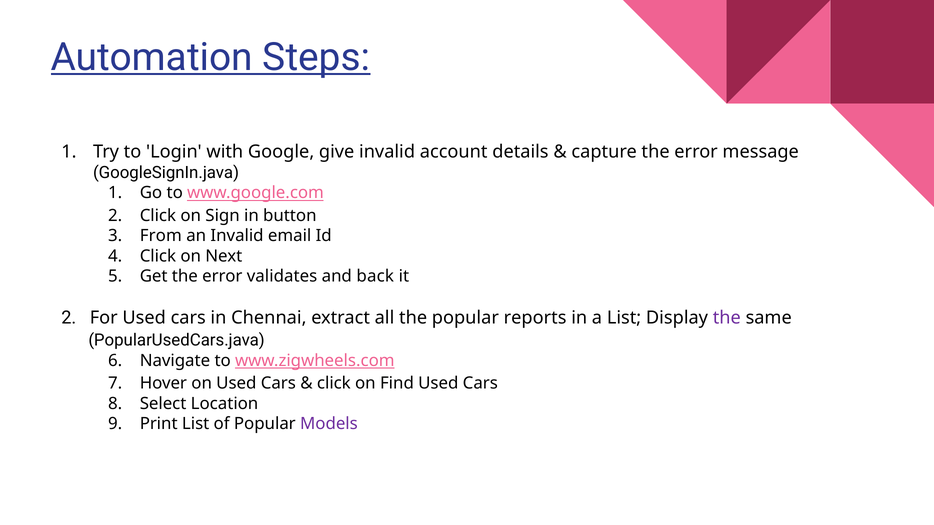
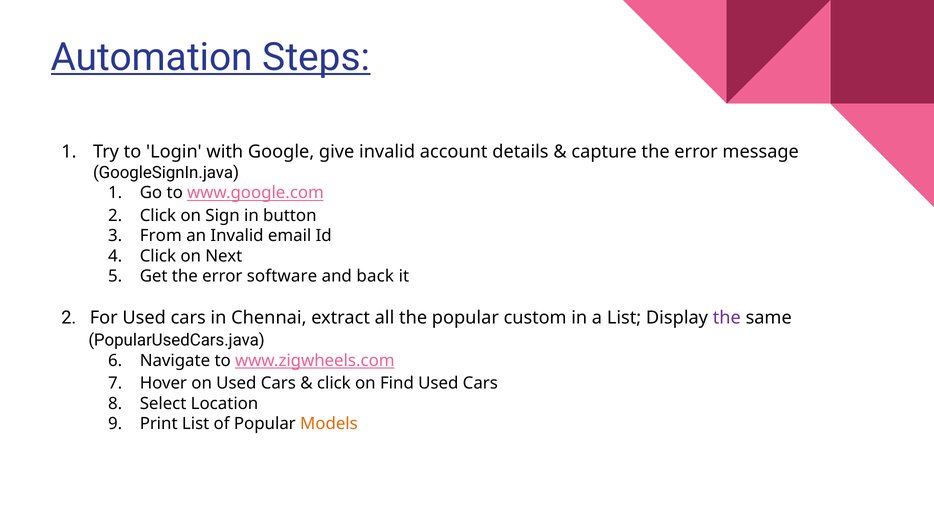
validates: validates -> software
reports: reports -> custom
Models colour: purple -> orange
